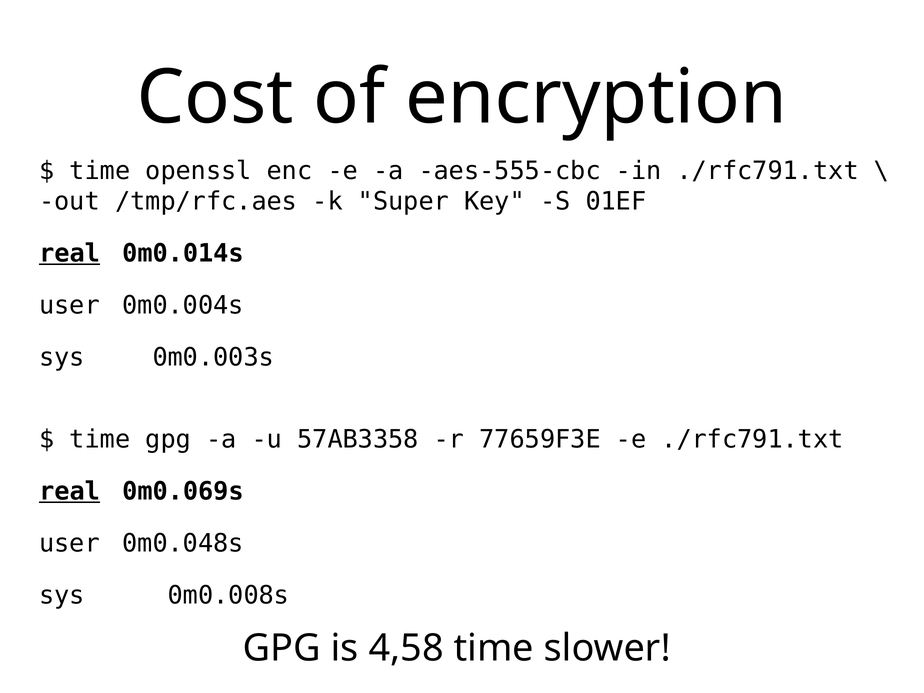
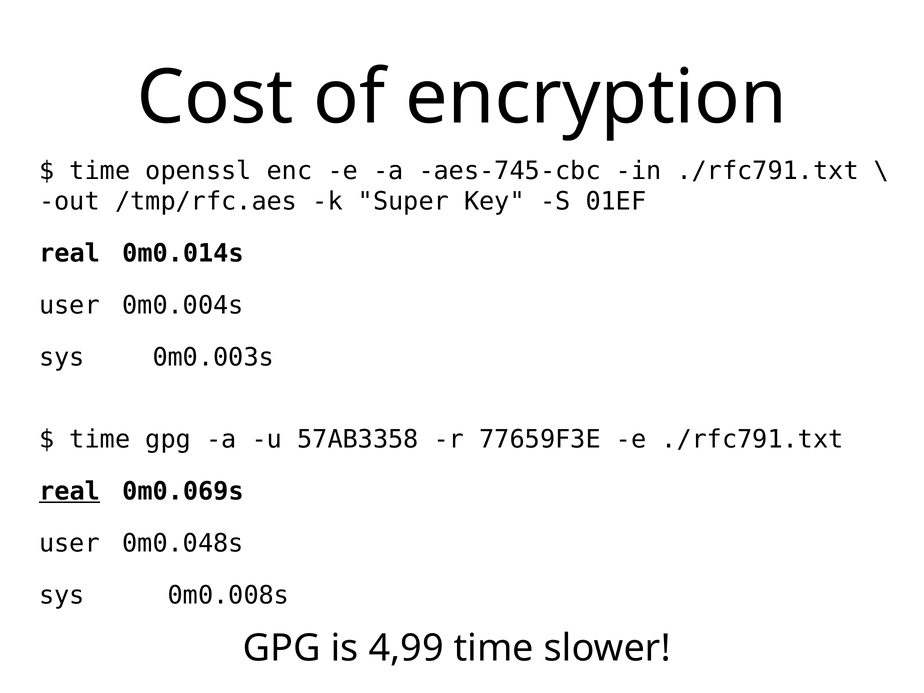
aes-555-cbc: aes-555-cbc -> aes-745-cbc
real at (70, 253) underline: present -> none
4,58: 4,58 -> 4,99
